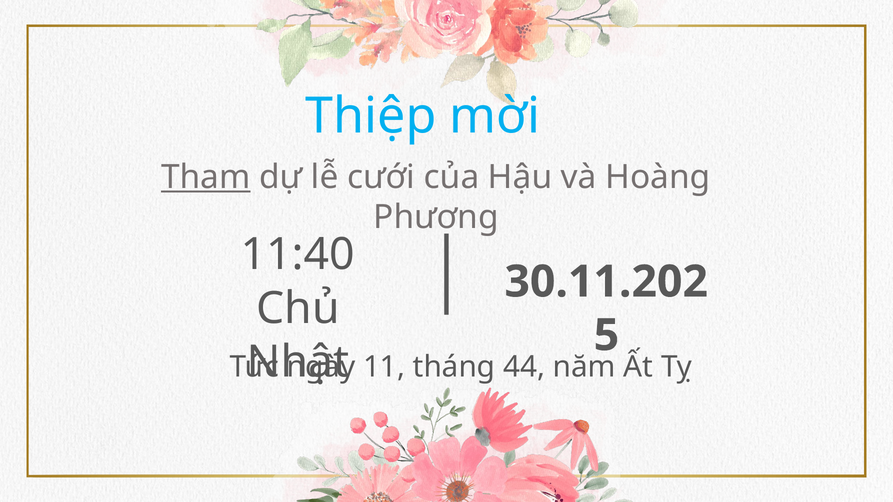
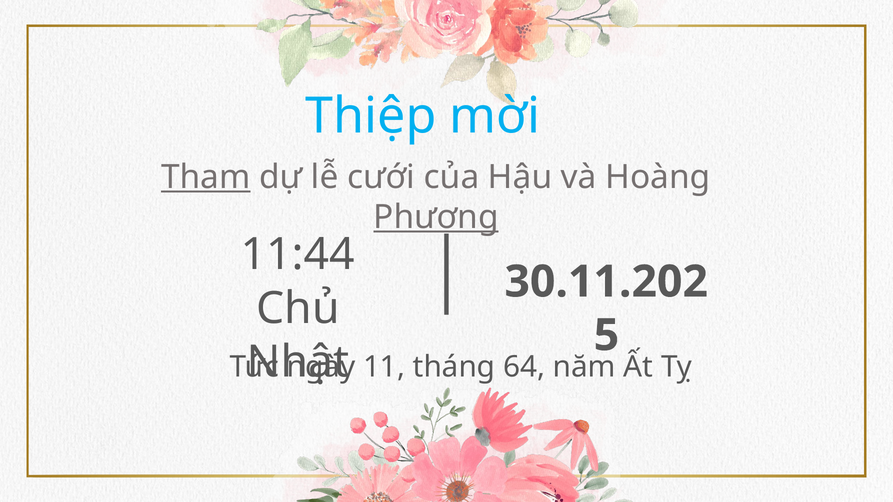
Phương underline: none -> present
11:40: 11:40 -> 11:44
44: 44 -> 64
